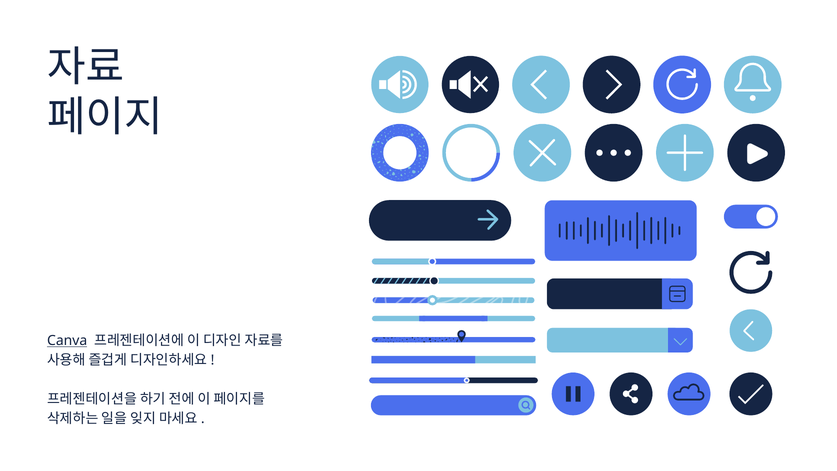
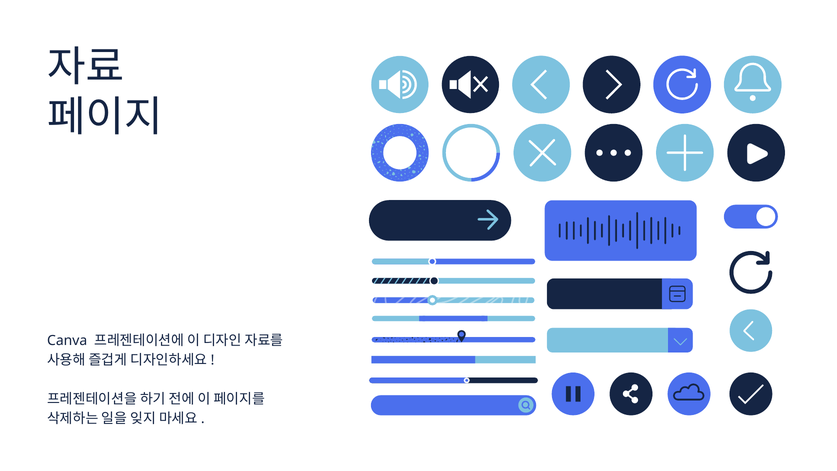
Canva underline: present -> none
